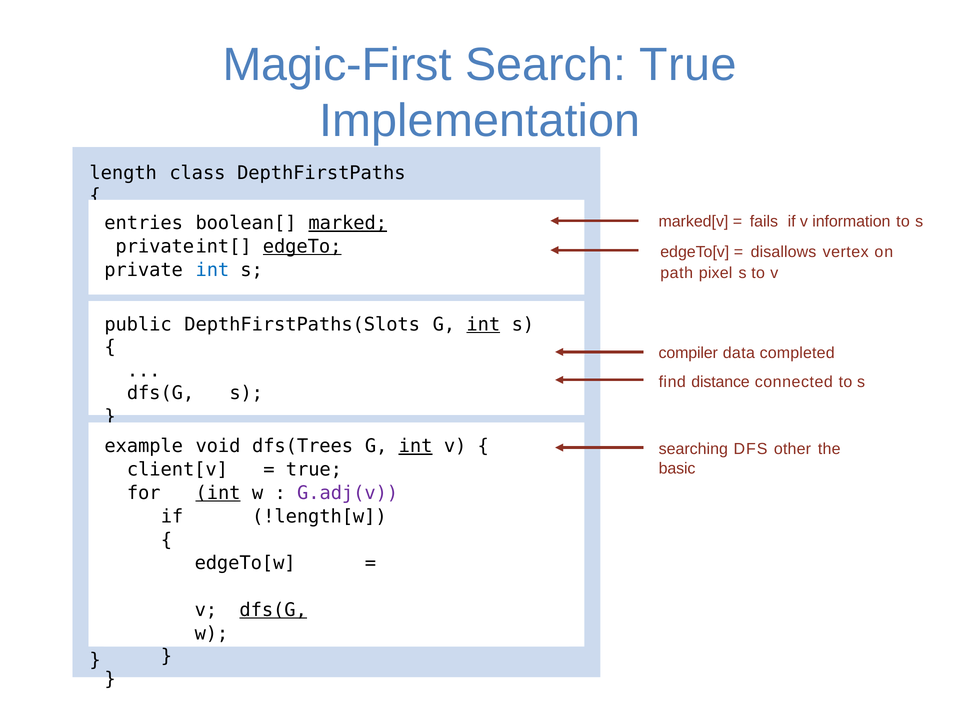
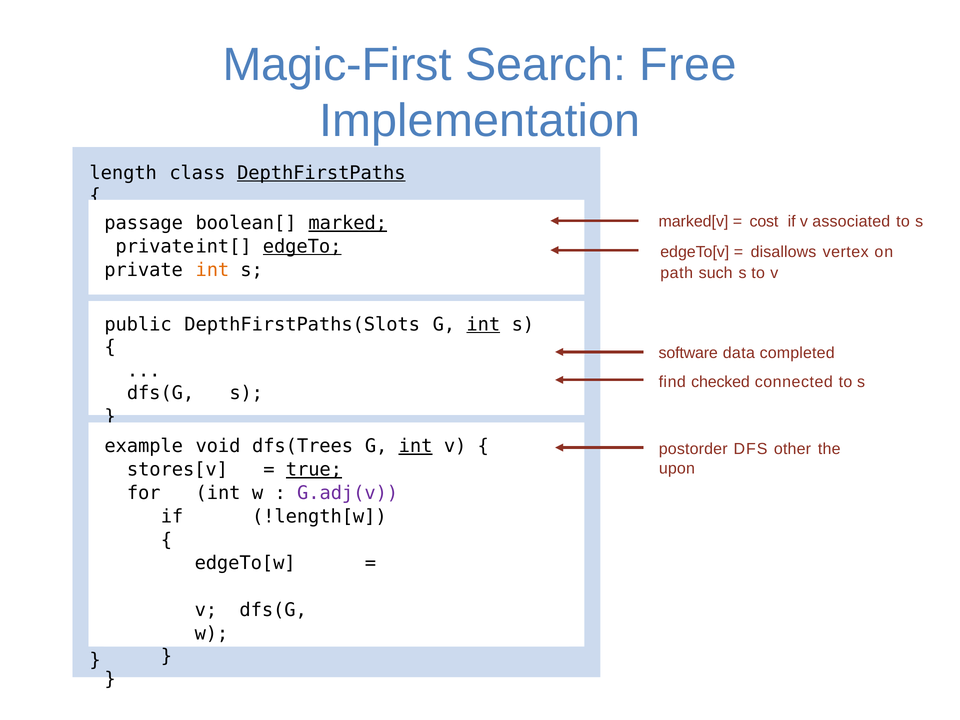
Search True: True -> Free
DepthFirstPaths underline: none -> present
fails: fails -> cost
information: information -> associated
entries: entries -> passage
int at (212, 270) colour: blue -> orange
pixel: pixel -> such
compiler: compiler -> software
distance: distance -> checked
searching: searching -> postorder
basic: basic -> upon
client[v: client[v -> stores[v
true at (314, 470) underline: none -> present
int at (218, 493) underline: present -> none
dfs(G at (273, 610) underline: present -> none
